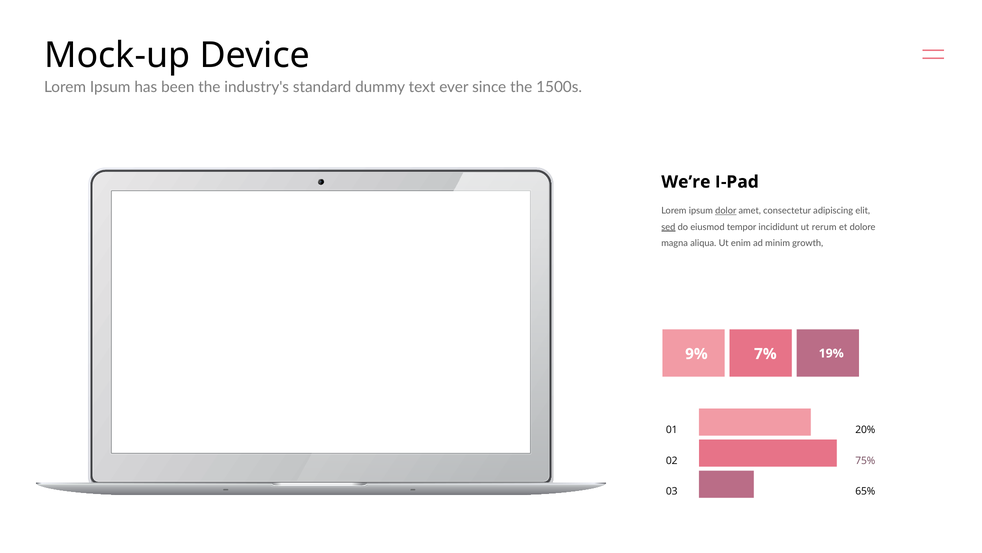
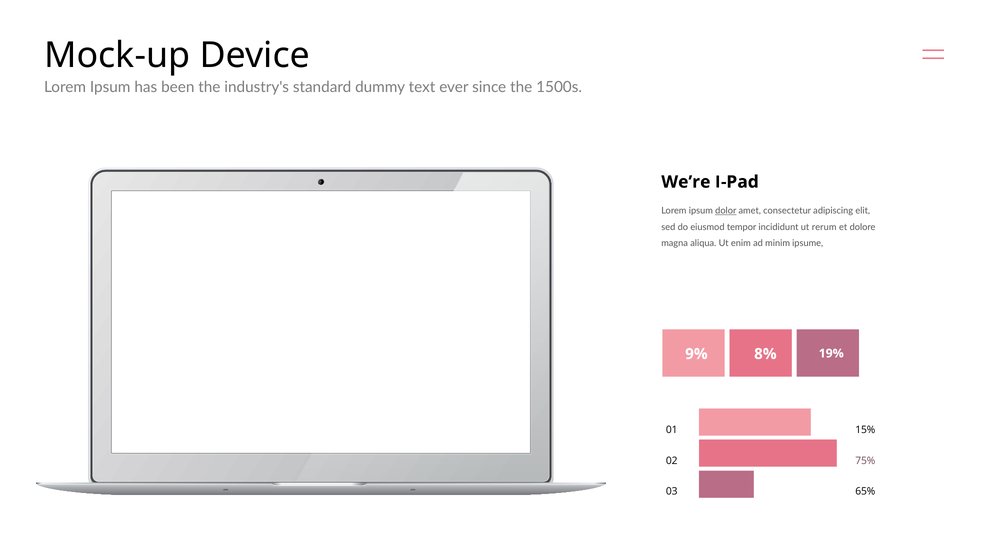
sed underline: present -> none
growth: growth -> ipsume
7%: 7% -> 8%
20%: 20% -> 15%
